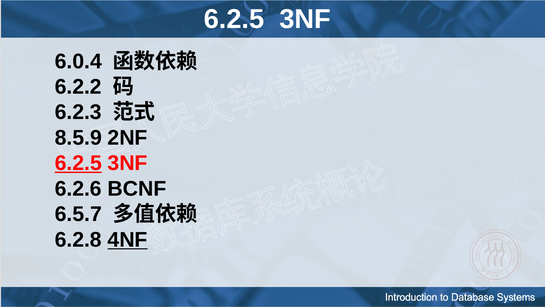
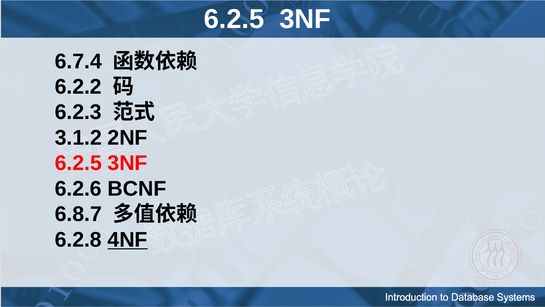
6.0.4: 6.0.4 -> 6.7.4
8.5.9: 8.5.9 -> 3.1.2
6.2.5 at (78, 163) underline: present -> none
6.5.7: 6.5.7 -> 6.8.7
